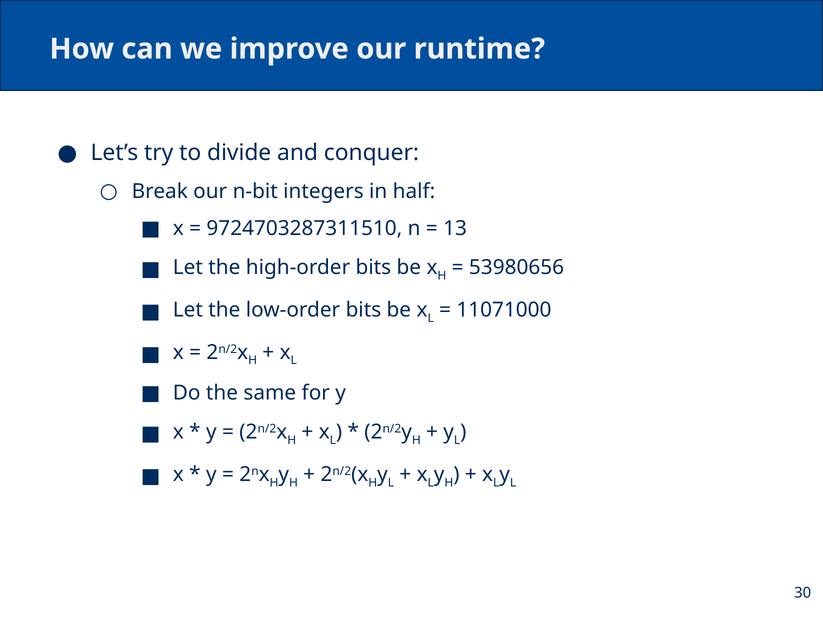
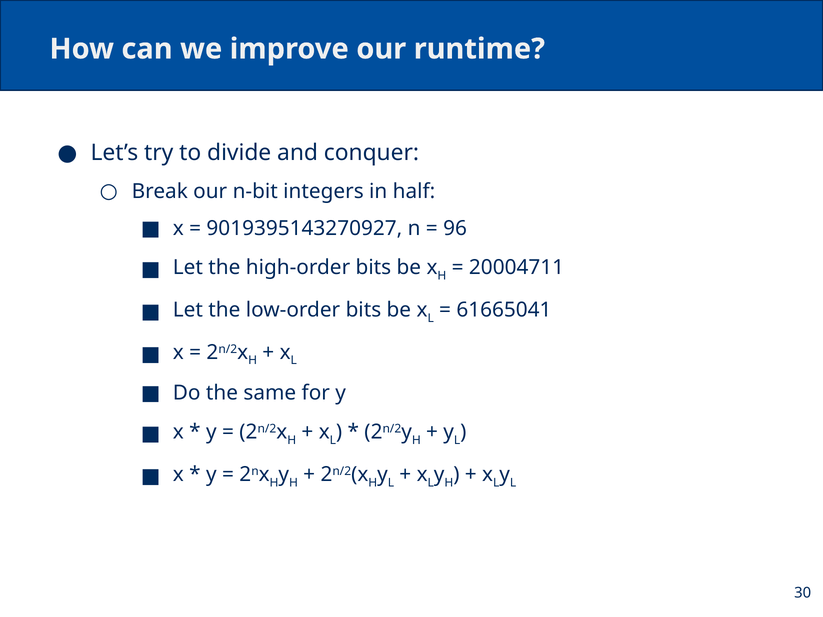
9724703287311510: 9724703287311510 -> 9019395143270927
13: 13 -> 96
53980656: 53980656 -> 20004711
11071000: 11071000 -> 61665041
